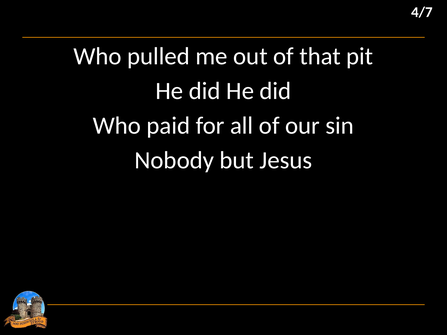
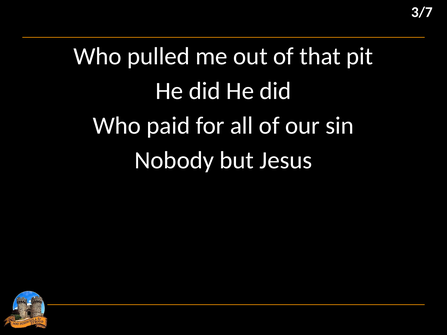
4/7: 4/7 -> 3/7
